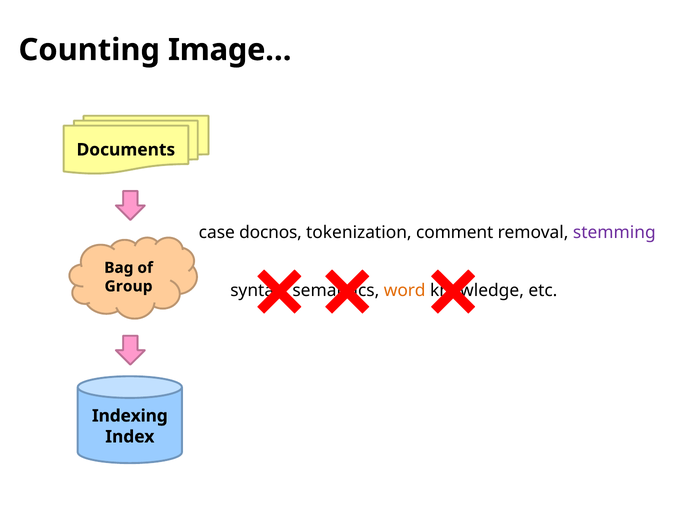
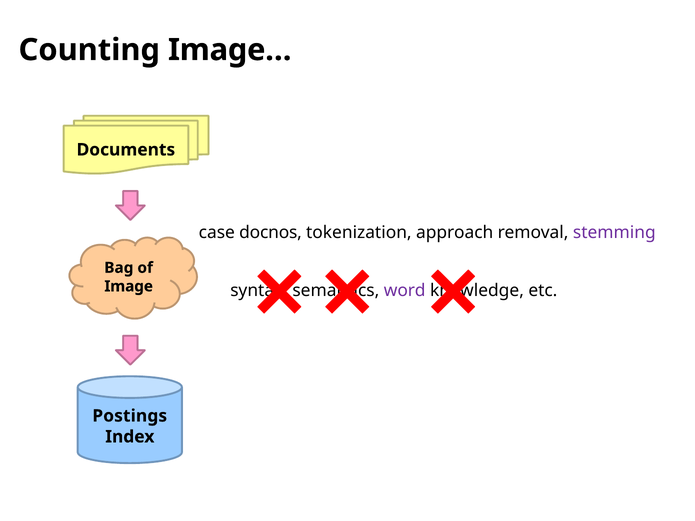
comment: comment -> approach
Group: Group -> Image
word colour: orange -> purple
Indexing: Indexing -> Postings
